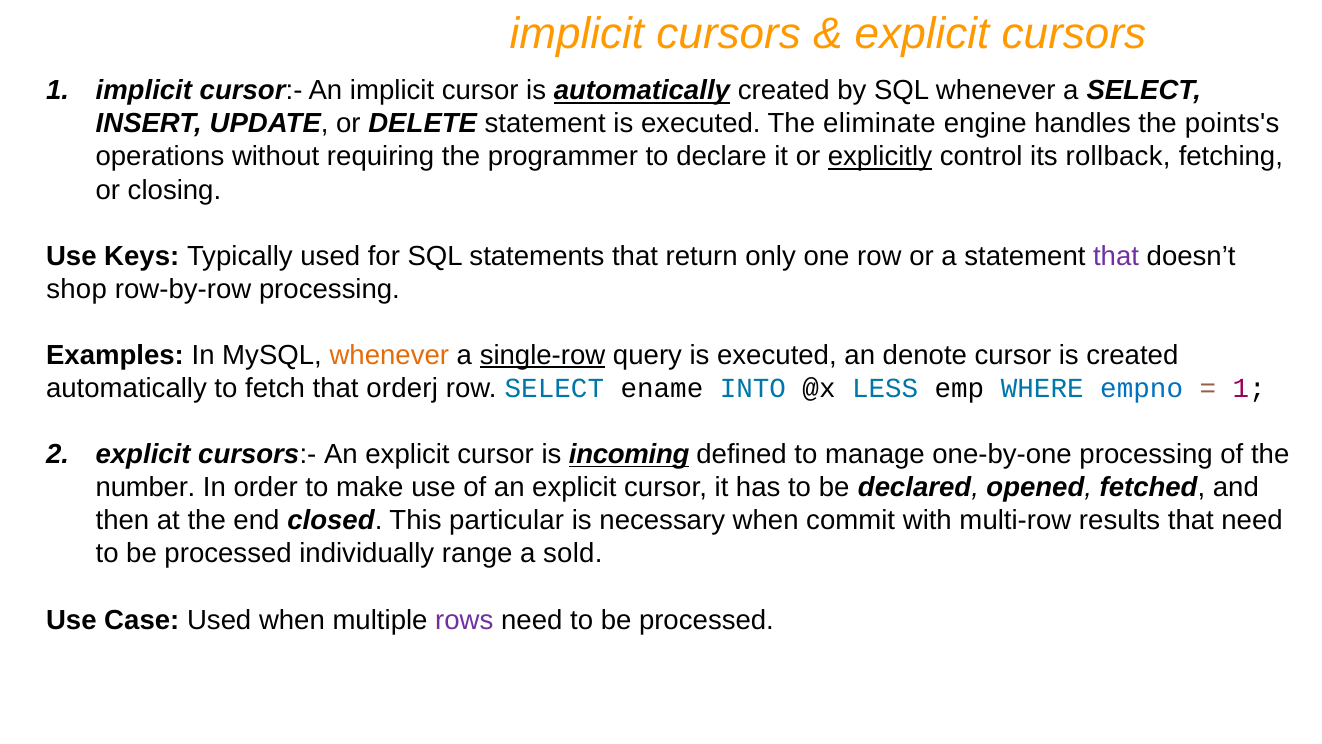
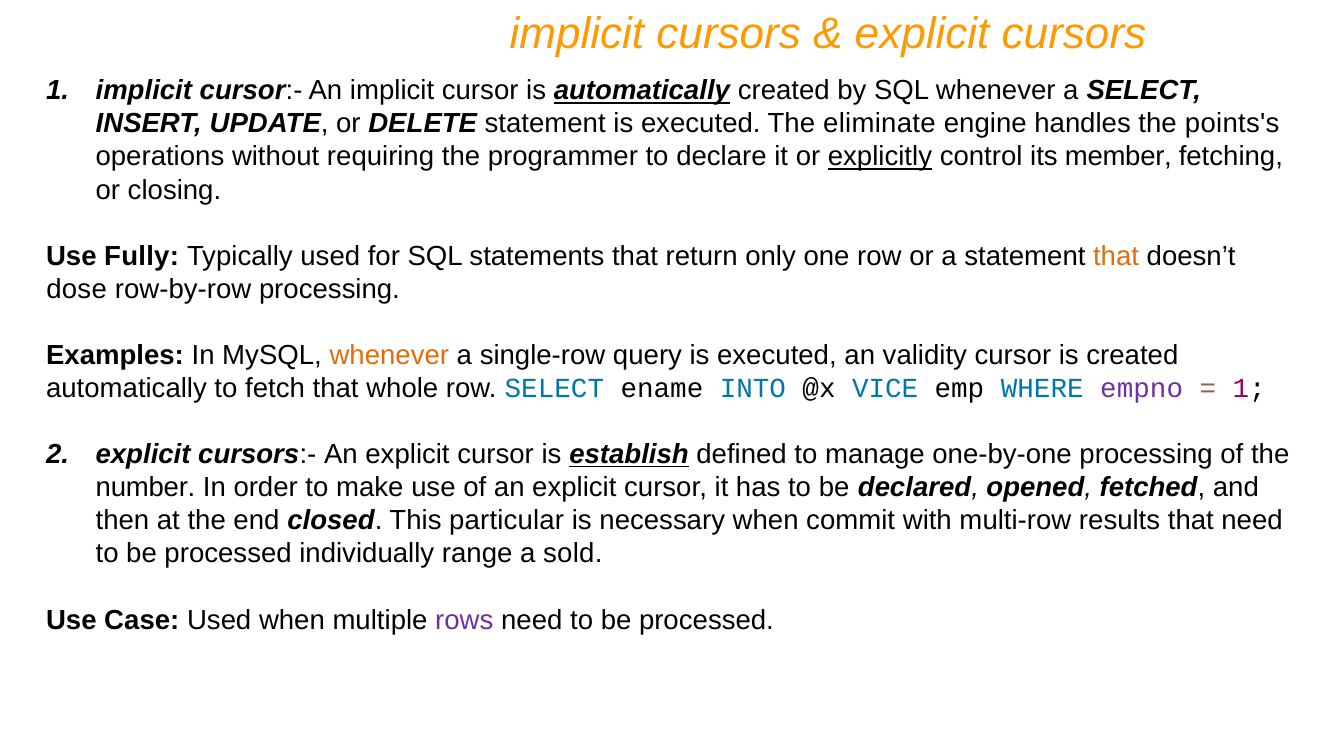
rollback: rollback -> member
Keys: Keys -> Fully
that at (1116, 256) colour: purple -> orange
shop: shop -> dose
single-row underline: present -> none
denote: denote -> validity
orderj: orderj -> whole
LESS: LESS -> VICE
empno colour: blue -> purple
incoming: incoming -> establish
